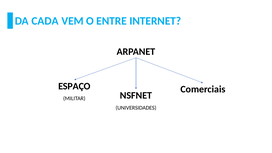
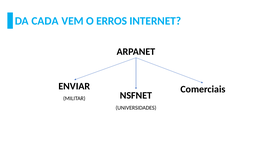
ENTRE: ENTRE -> ERROS
ESPAÇO: ESPAÇO -> ENVIAR
